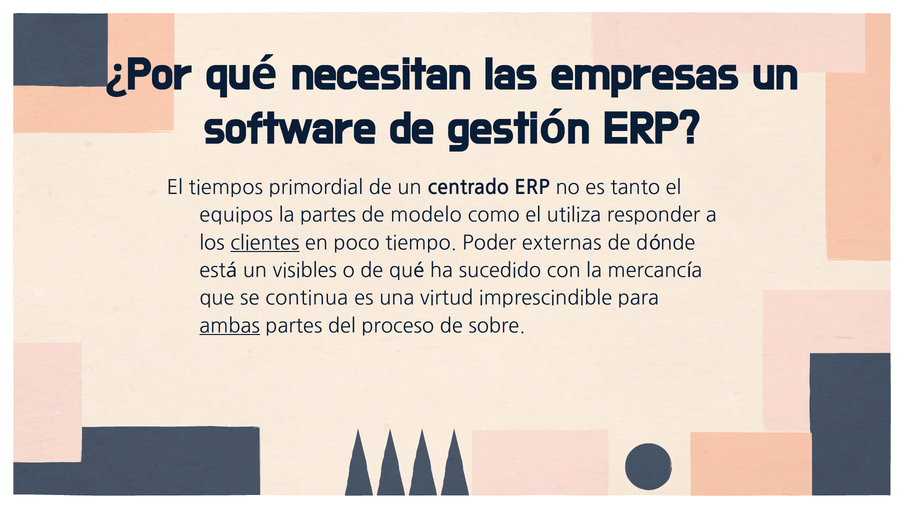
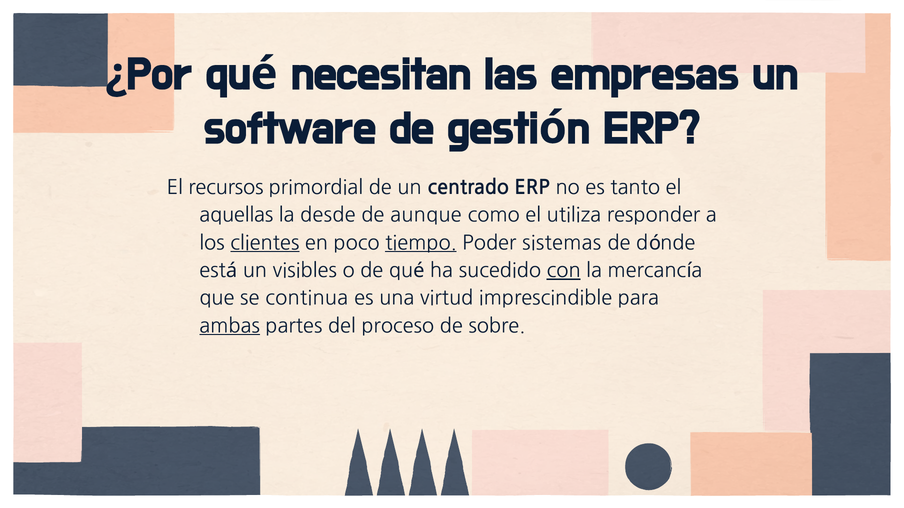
tiempos: tiempos -> recursos
equipos: equipos -> aquellas
la partes: partes -> desde
modelo: modelo -> aunque
tiempo underline: none -> present
externas: externas -> sistemas
con underline: none -> present
